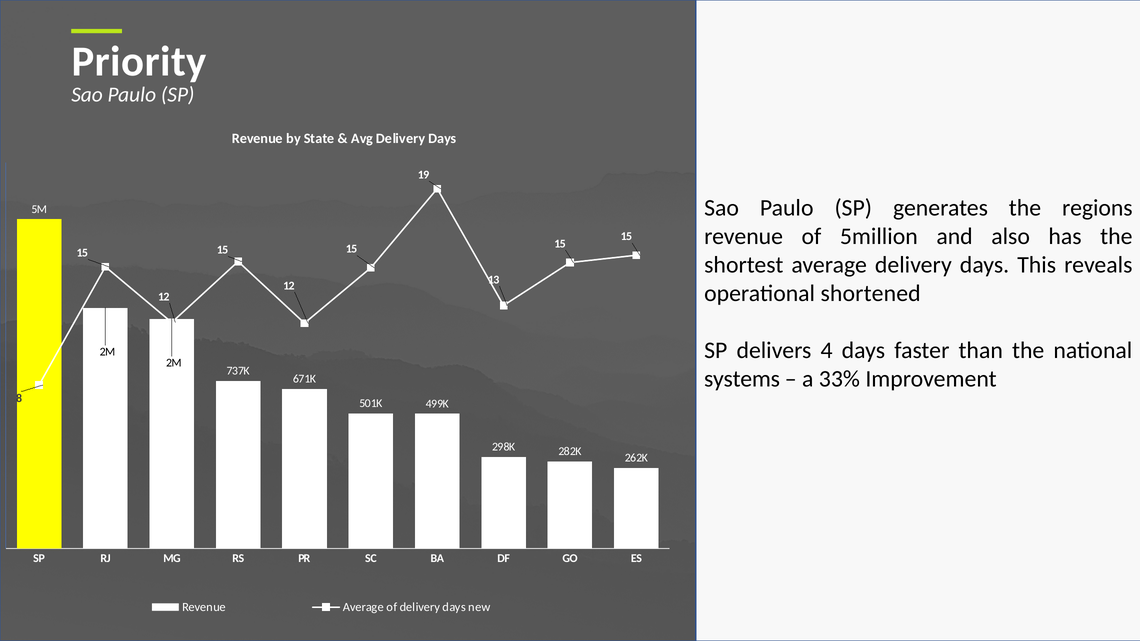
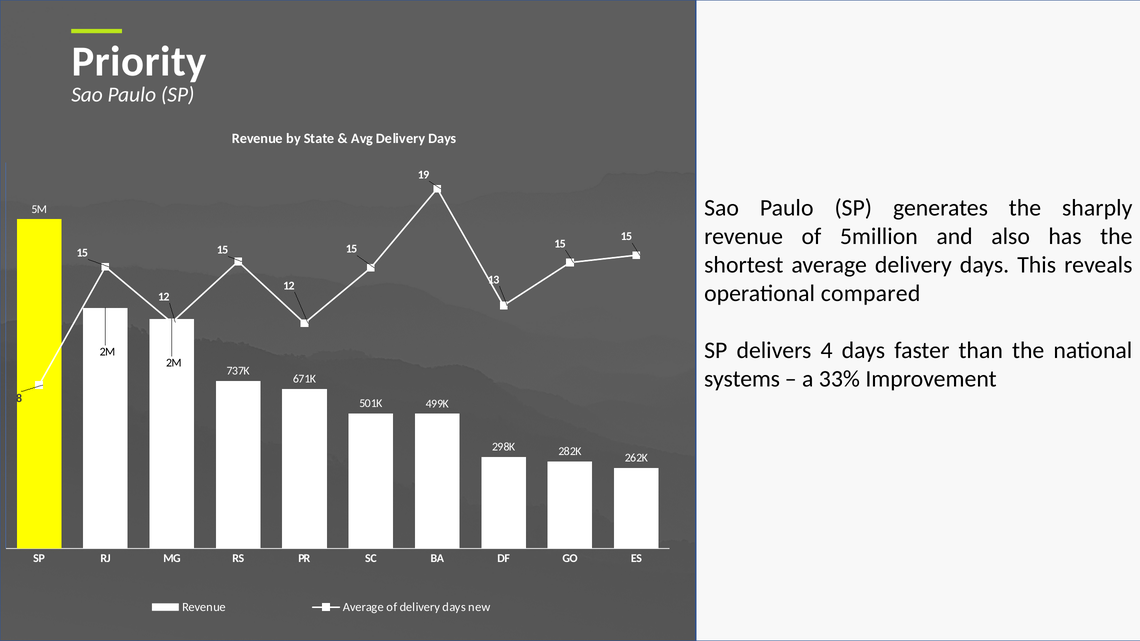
regions: regions -> sharply
shortened: shortened -> compared
